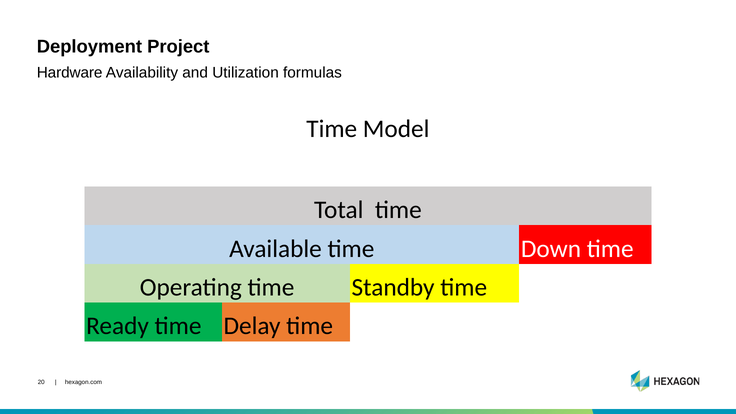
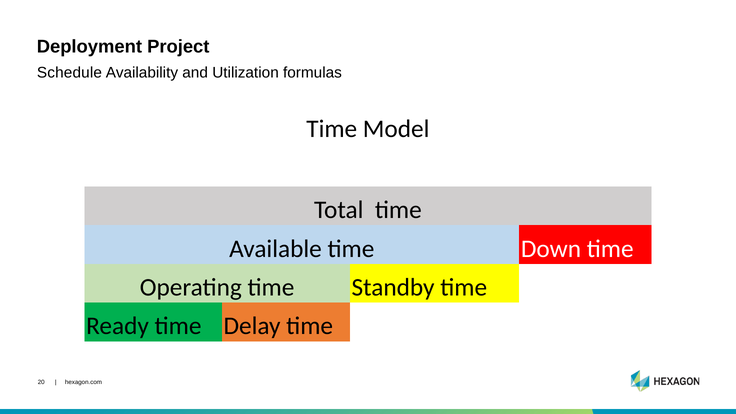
Hardware: Hardware -> Schedule
